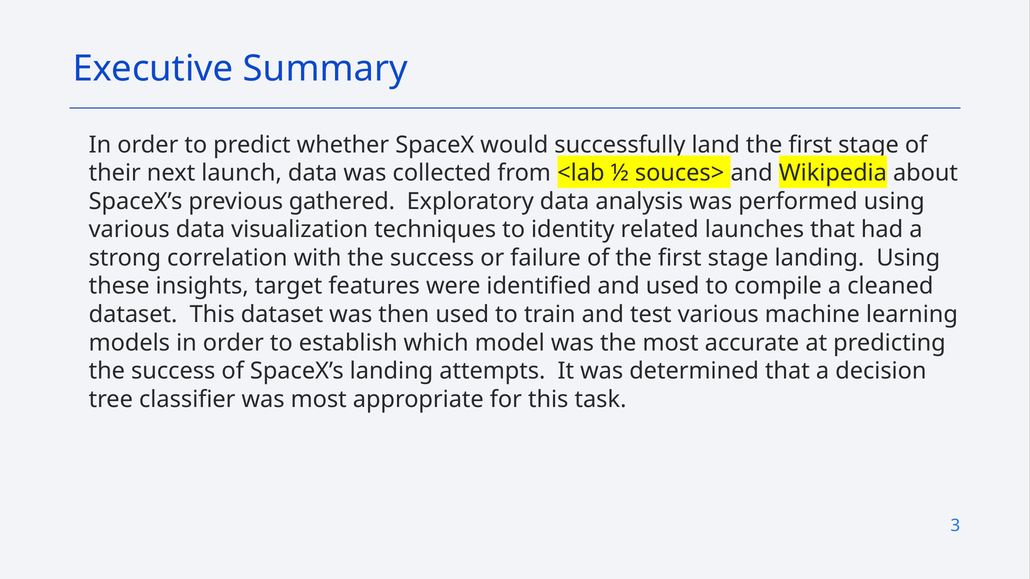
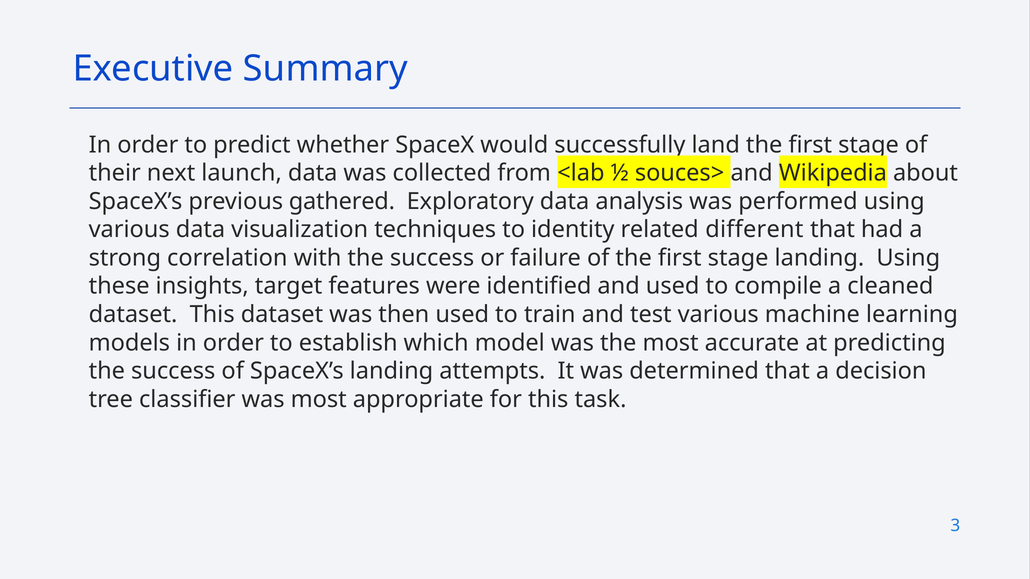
launches: launches -> different
